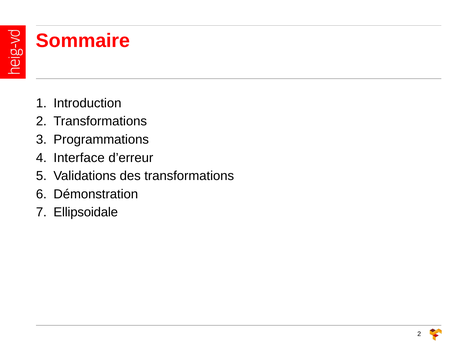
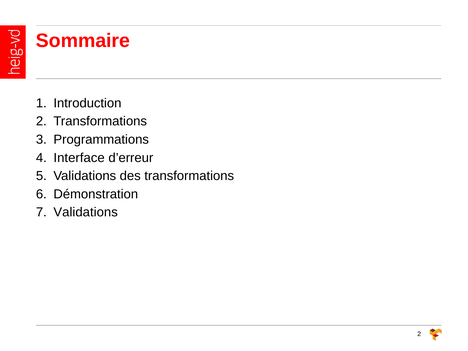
Ellipsoidale at (86, 212): Ellipsoidale -> Validations
